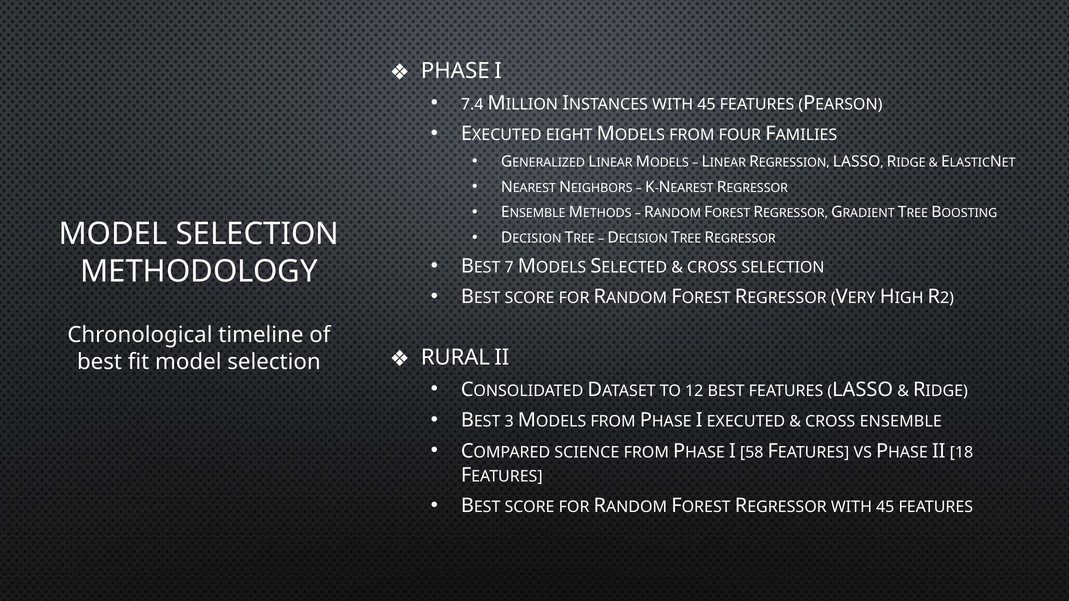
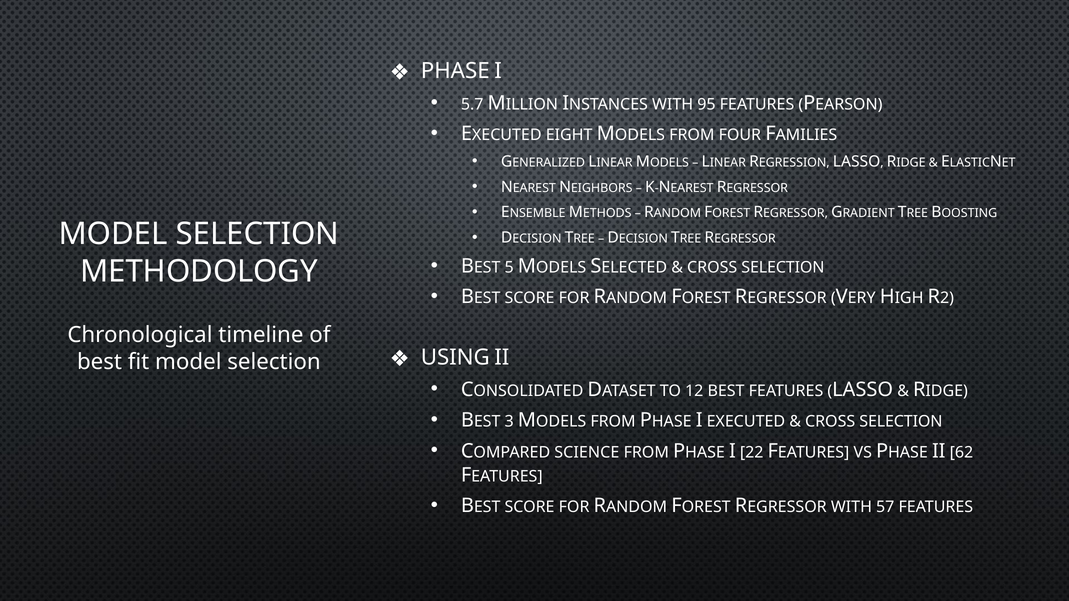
7.4: 7.4 -> 5.7
45 at (706, 104): 45 -> 95
7: 7 -> 5
RURAL: RURAL -> USING
ENSEMBLE at (901, 422): ENSEMBLE -> SELECTION
58: 58 -> 22
18: 18 -> 62
45 at (885, 507): 45 -> 57
